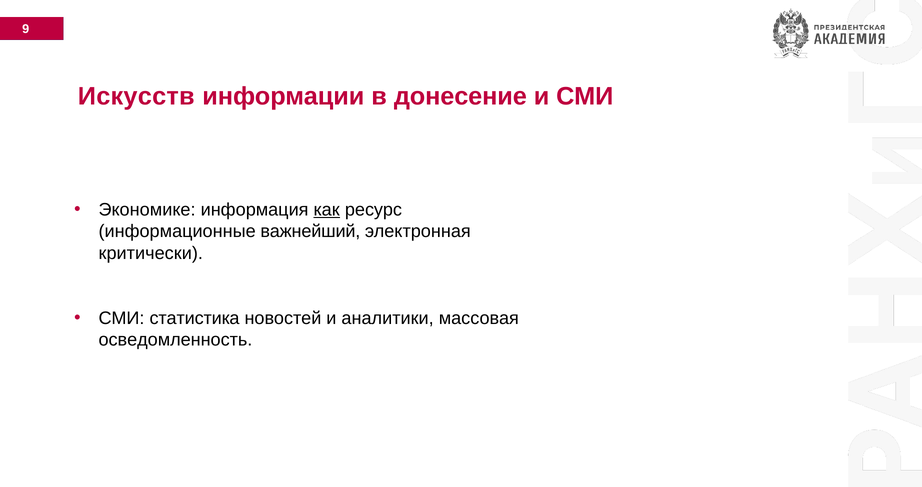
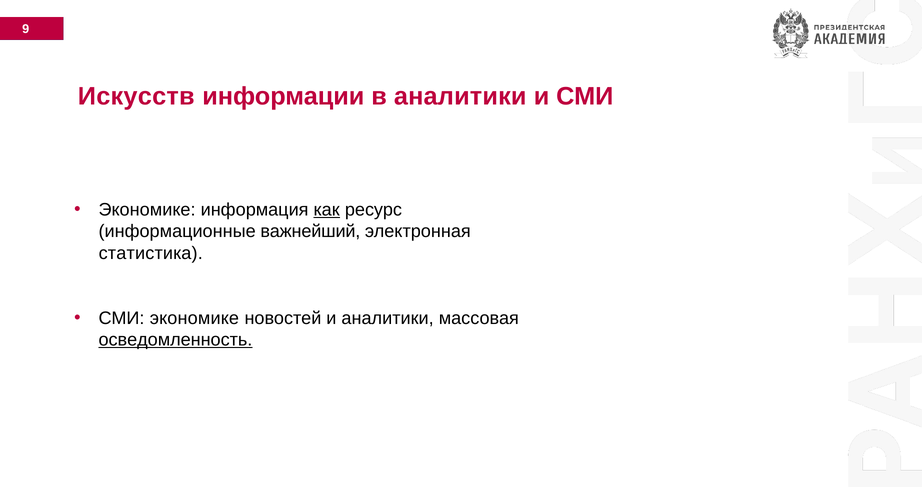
в донесение: донесение -> аналитики
критически: критически -> статистика
СМИ статистика: статистика -> экономике
осведомленность underline: none -> present
